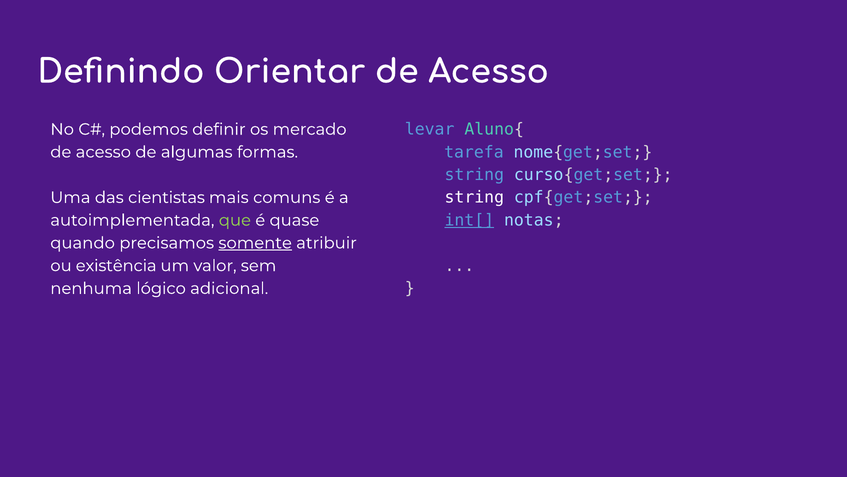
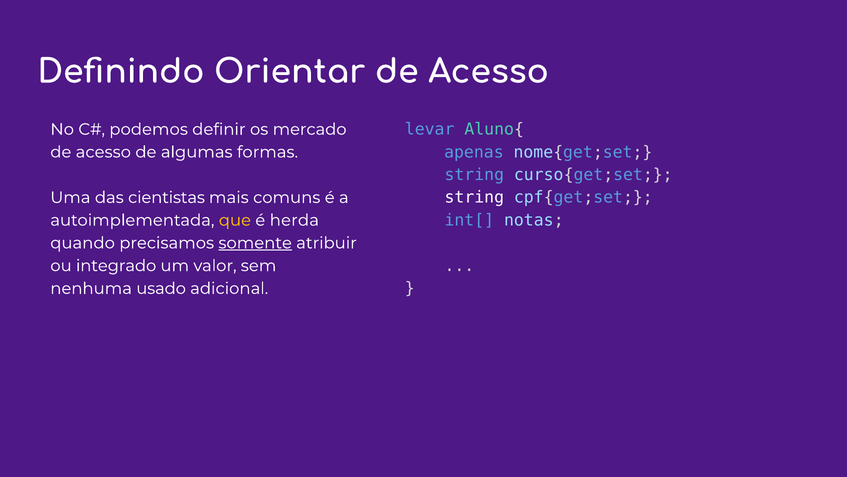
tarefa: tarefa -> apenas
int[ underline: present -> none
que colour: light green -> yellow
quase: quase -> herda
existência: existência -> integrado
lógico: lógico -> usado
